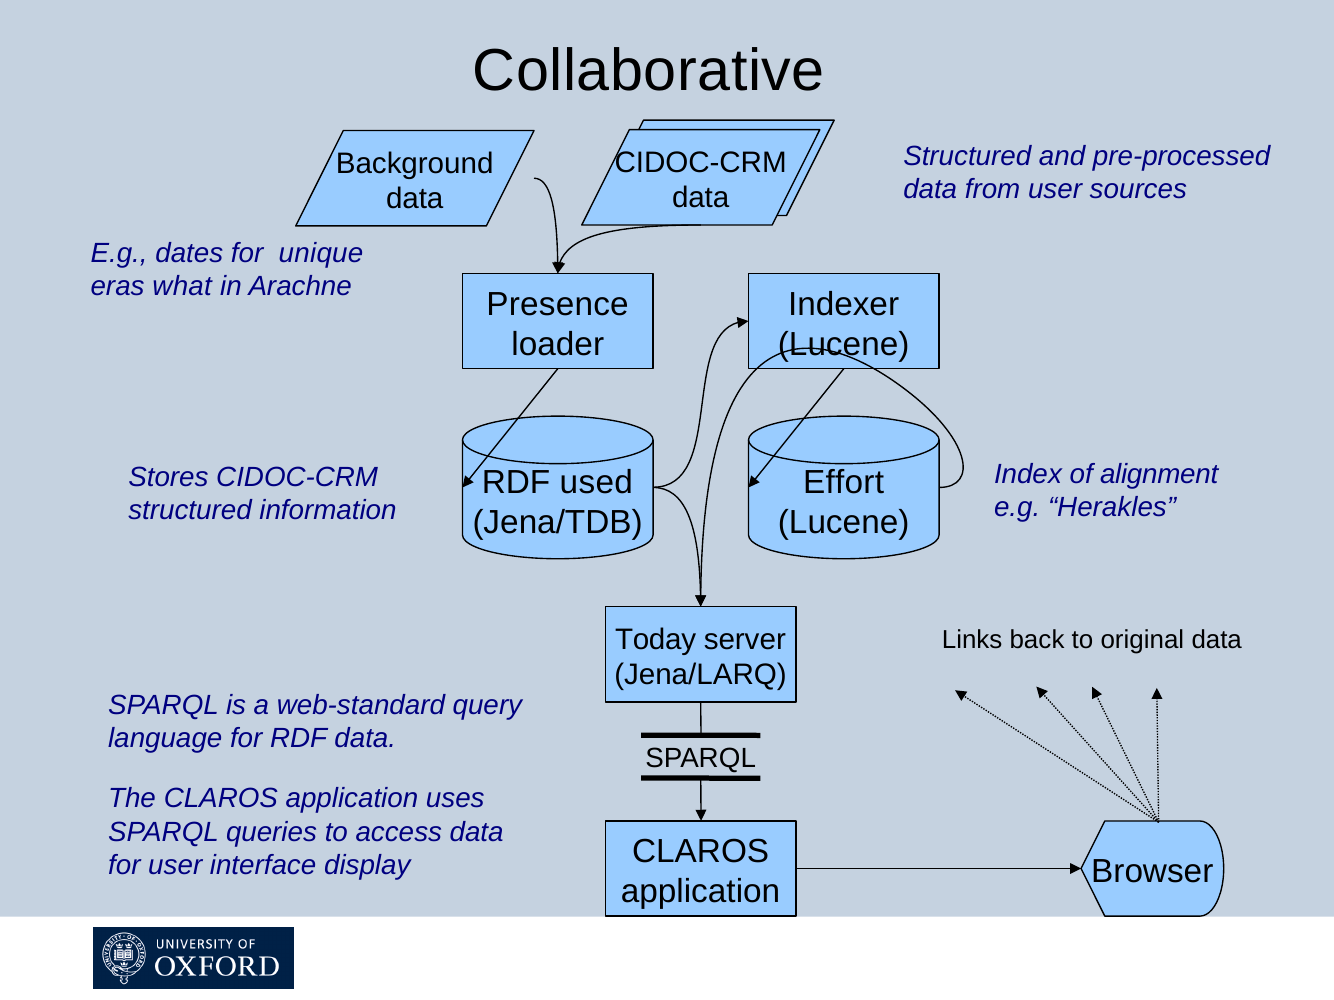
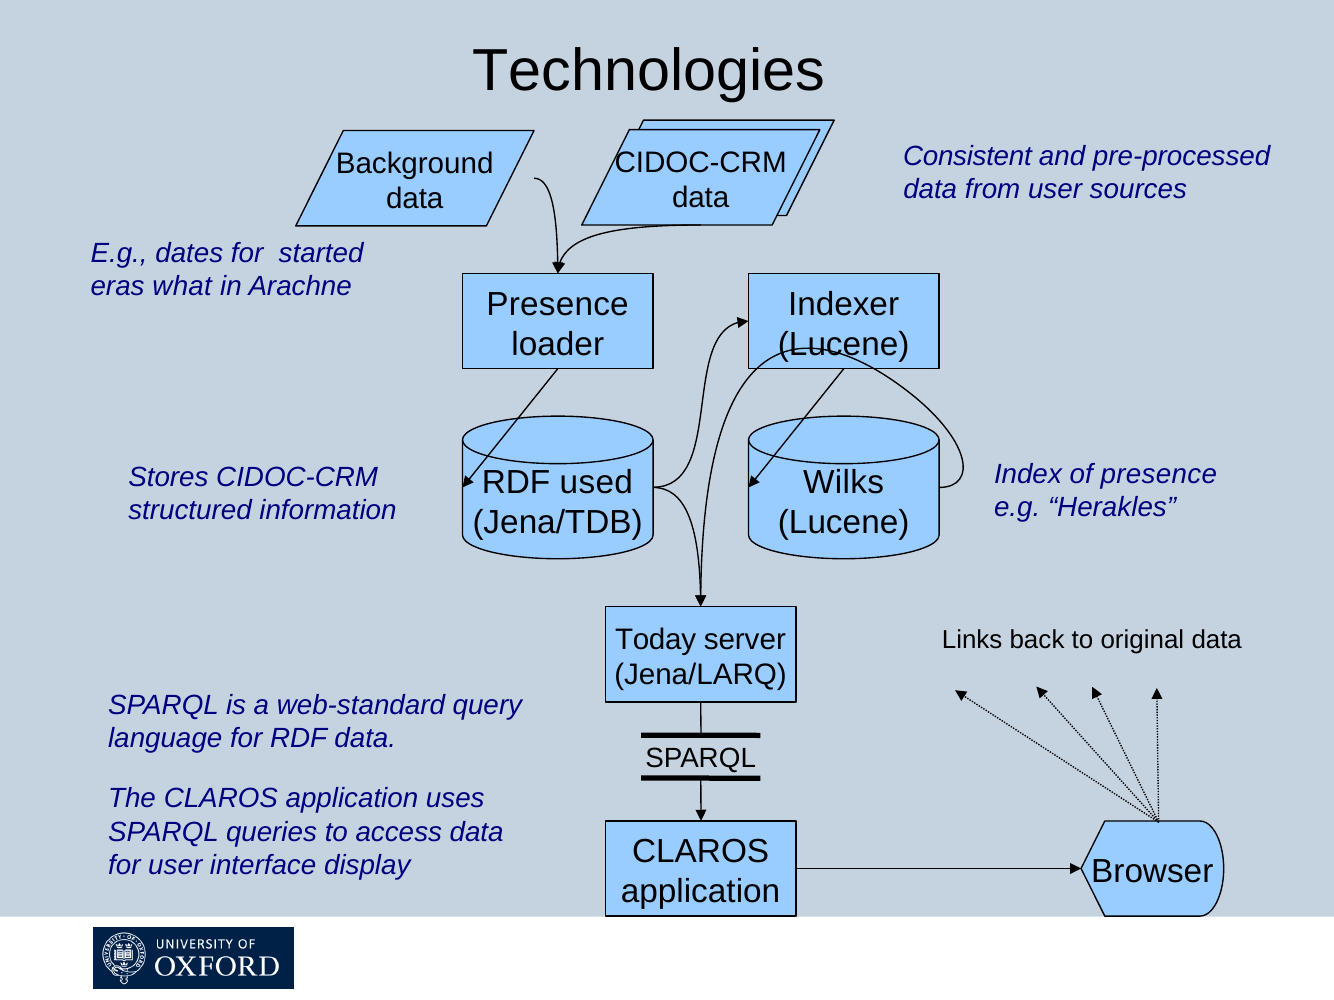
Collaborative: Collaborative -> Technologies
Structured at (967, 156): Structured -> Consistent
unique: unique -> started
of alignment: alignment -> presence
Effort: Effort -> Wilks
